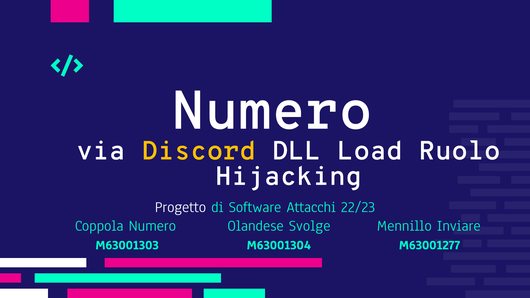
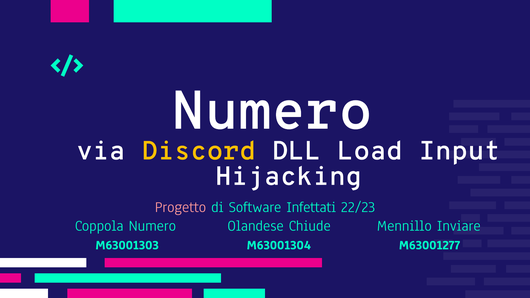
Ruolo: Ruolo -> Input
Progetto colour: white -> pink
Attacchi: Attacchi -> Infettati
Svolge: Svolge -> Chiude
